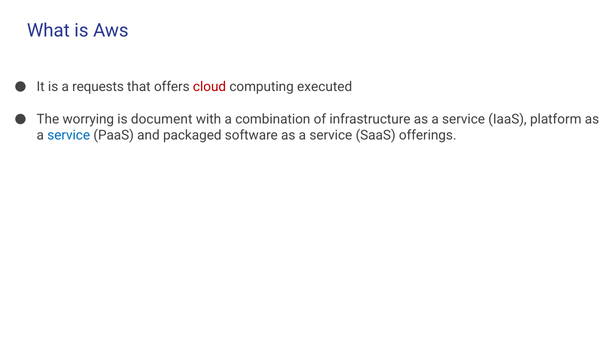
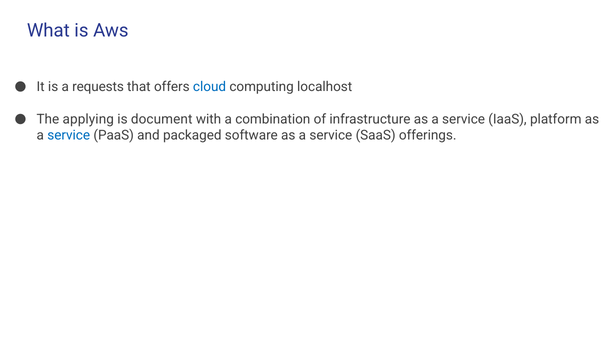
cloud colour: red -> blue
executed: executed -> localhost
worrying: worrying -> applying
